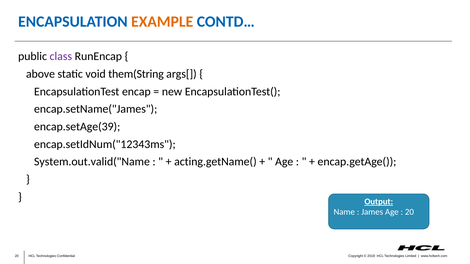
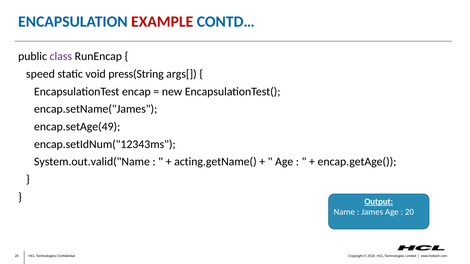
EXAMPLE colour: orange -> red
above: above -> speed
them(String: them(String -> press(String
encap.setAge(39: encap.setAge(39 -> encap.setAge(49
